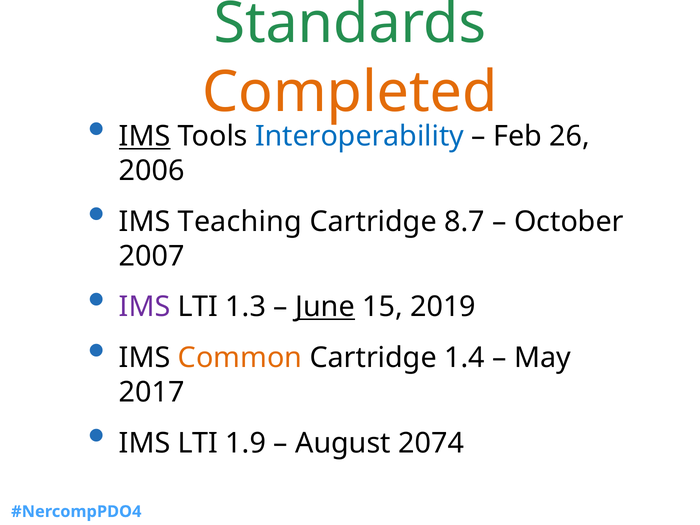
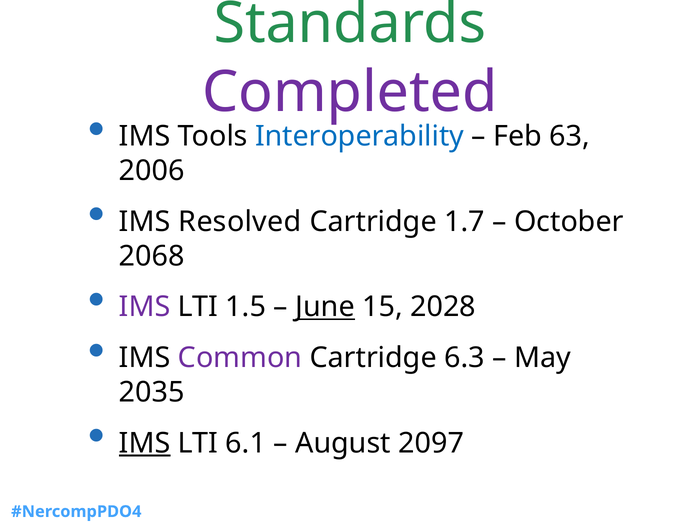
Completed colour: orange -> purple
IMS at (145, 136) underline: present -> none
26: 26 -> 63
Teaching: Teaching -> Resolved
8.7: 8.7 -> 1.7
2007: 2007 -> 2068
1.3: 1.3 -> 1.5
2019: 2019 -> 2028
Common colour: orange -> purple
1.4: 1.4 -> 6.3
2017: 2017 -> 2035
IMS at (145, 443) underline: none -> present
1.9: 1.9 -> 6.1
2074: 2074 -> 2097
